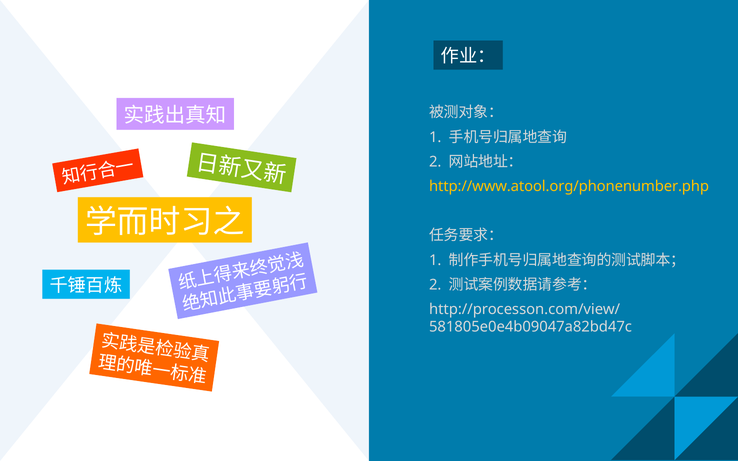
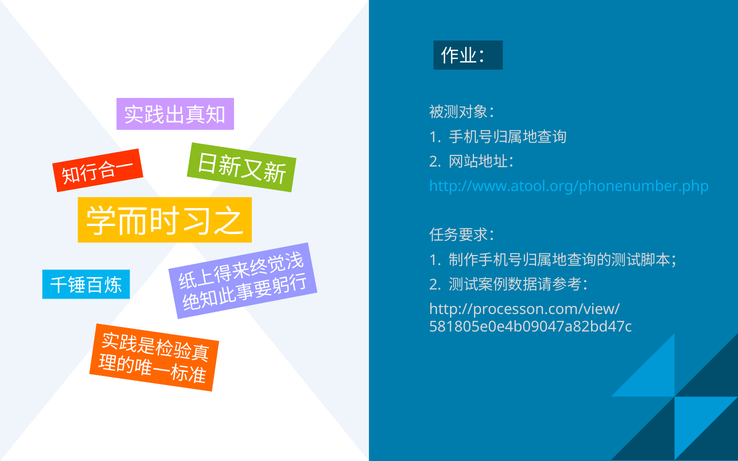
http://www.atool.org/phonenumber.php colour: yellow -> light blue
